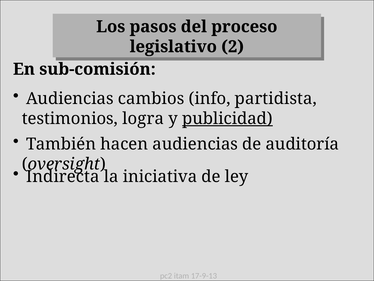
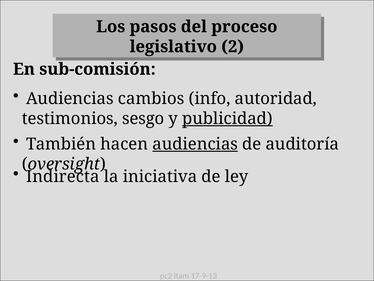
partidista: partidista -> autoridad
logra: logra -> sesgo
audiencias at (195, 144) underline: none -> present
